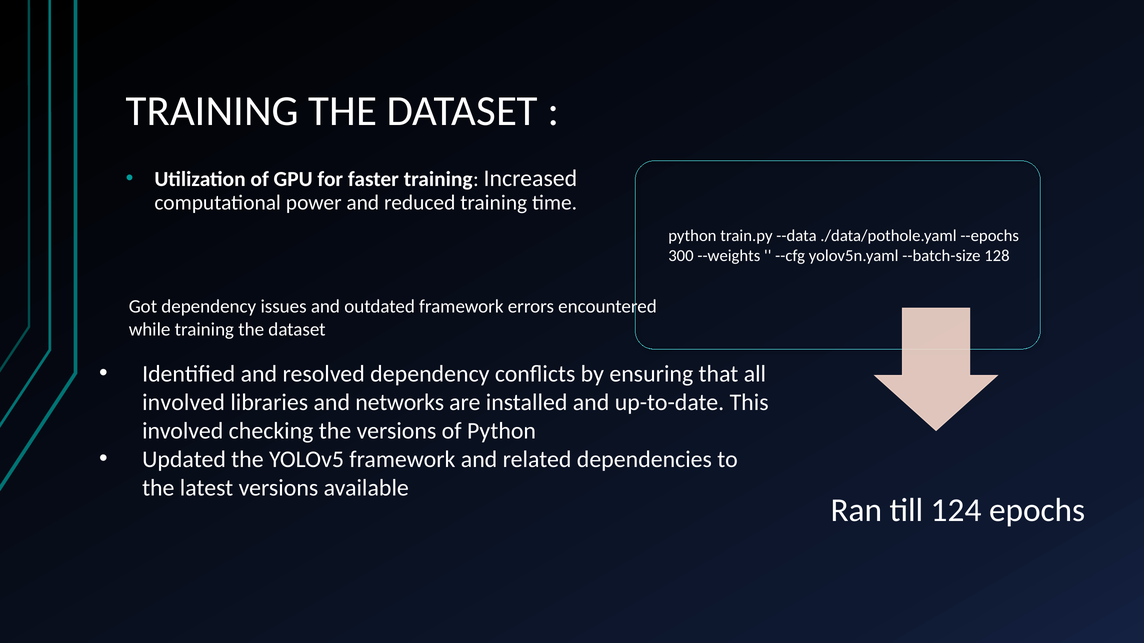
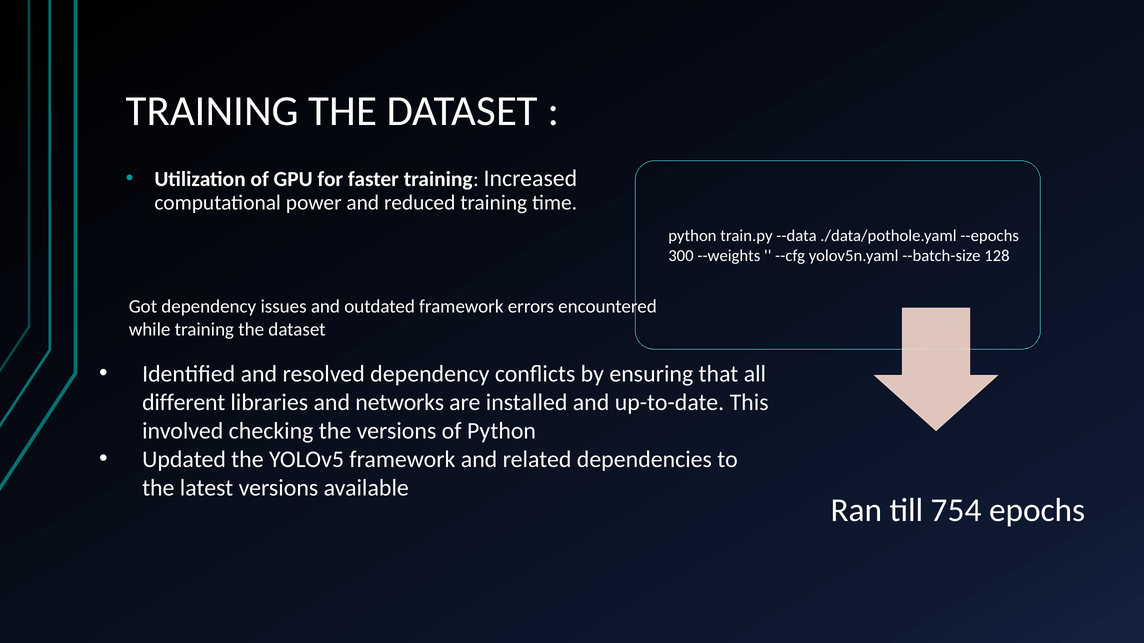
involved at (184, 403): involved -> different
124: 124 -> 754
